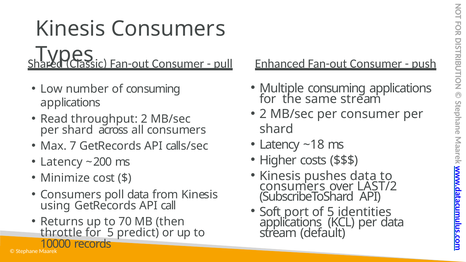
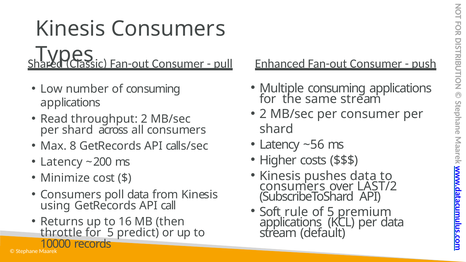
~18: ~18 -> ~56
7: 7 -> 8
port: port -> rule
identities: identities -> premium
70: 70 -> 16
